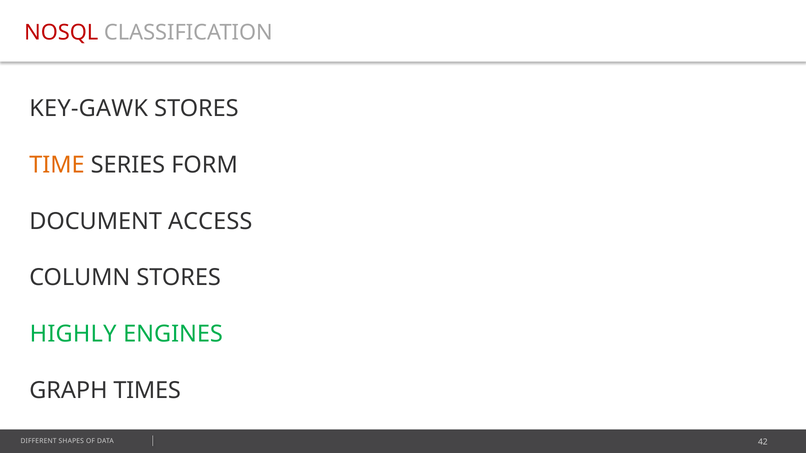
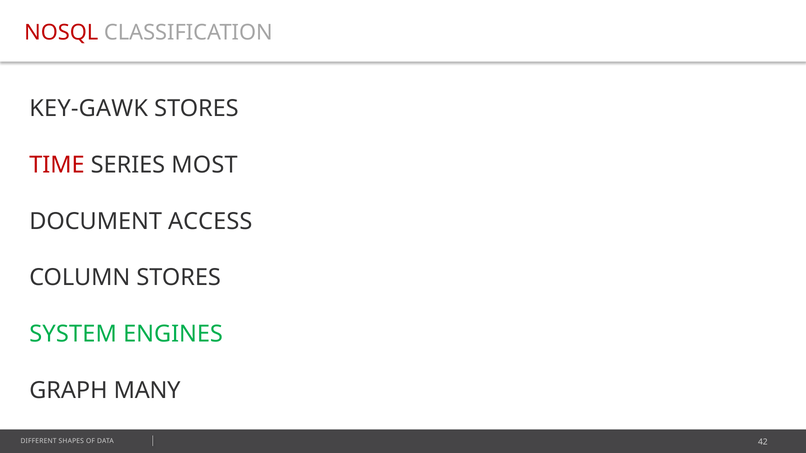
TIME colour: orange -> red
FORM: FORM -> MOST
HIGHLY: HIGHLY -> SYSTEM
TIMES: TIMES -> MANY
